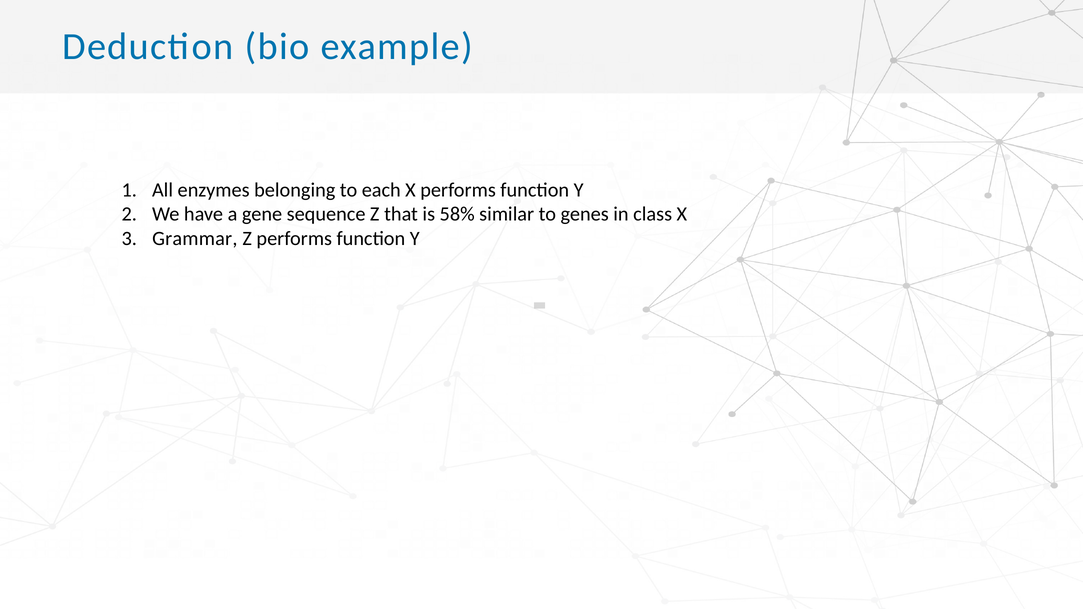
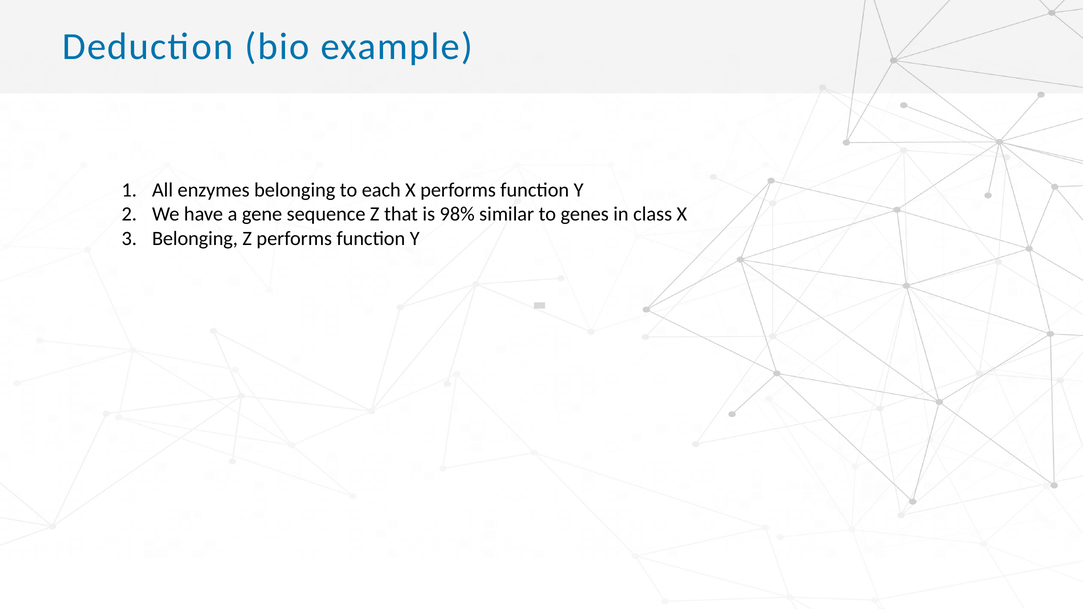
58%: 58% -> 98%
Grammar at (195, 239): Grammar -> Belonging
